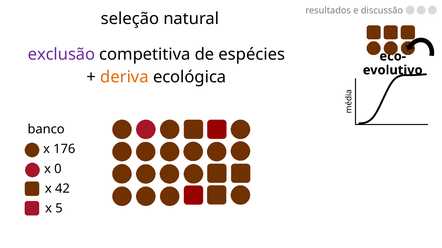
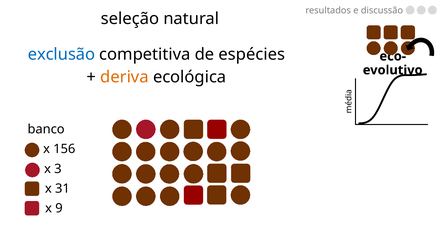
exclusão colour: purple -> blue
176: 176 -> 156
0: 0 -> 3
42: 42 -> 31
5: 5 -> 9
